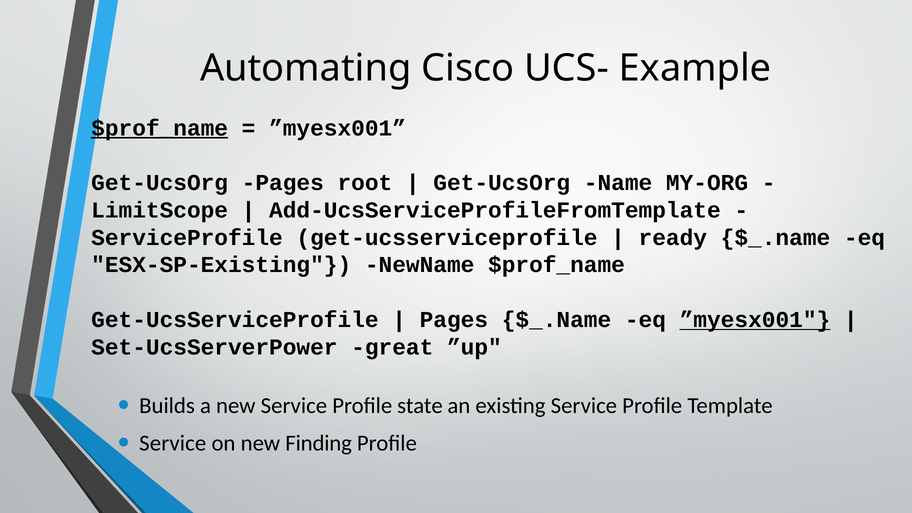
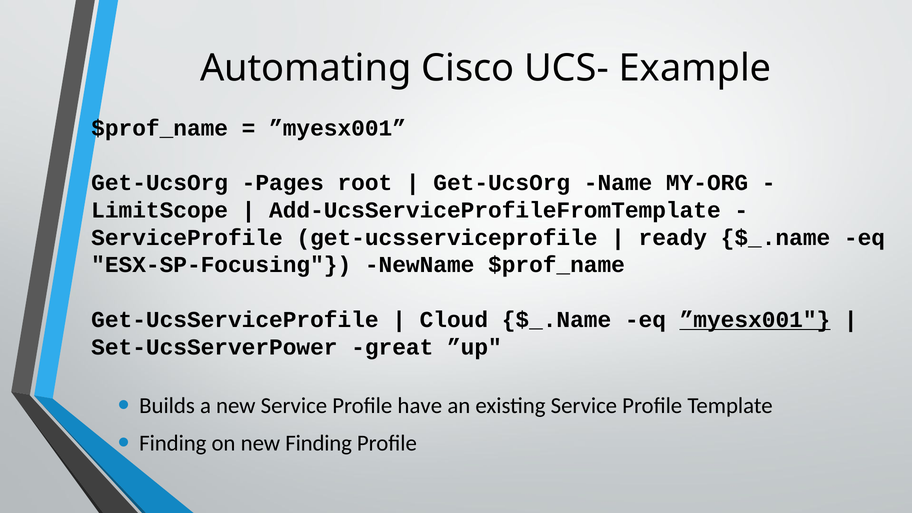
$prof_name at (160, 128) underline: present -> none
ESX-SP-Existing: ESX-SP-Existing -> ESX-SP-Focusing
Pages at (454, 320): Pages -> Cloud
state: state -> have
Service at (173, 443): Service -> Finding
